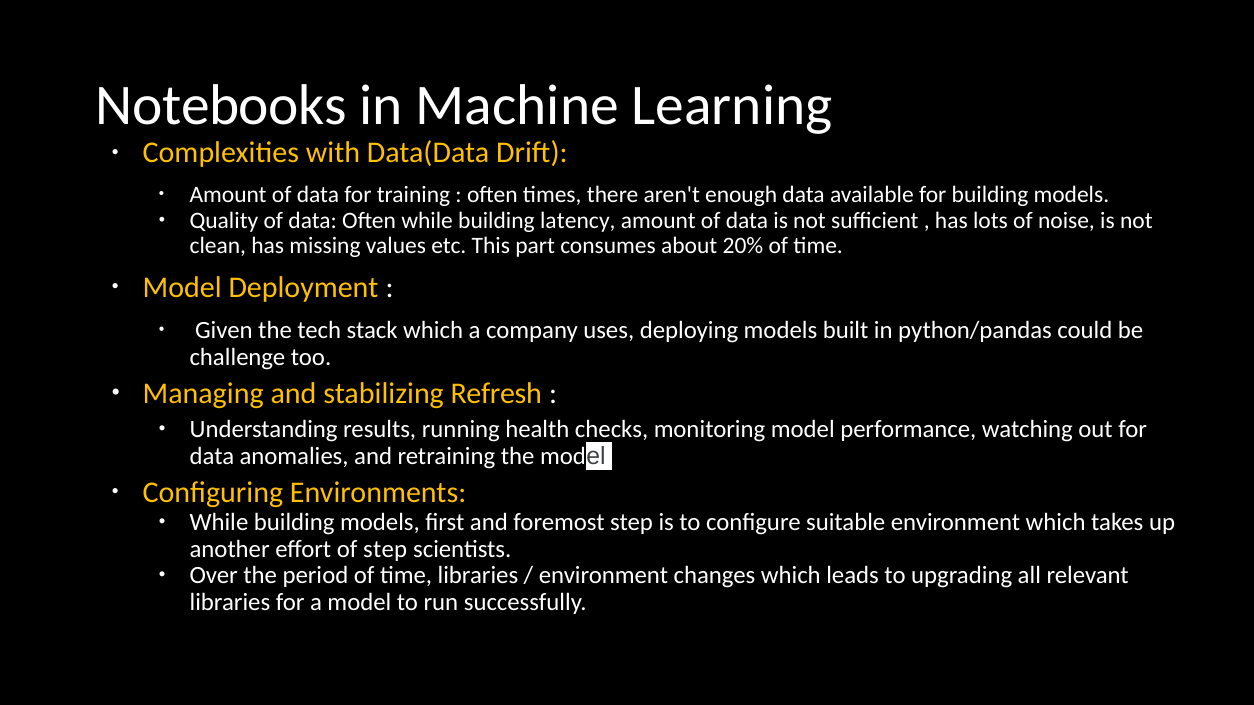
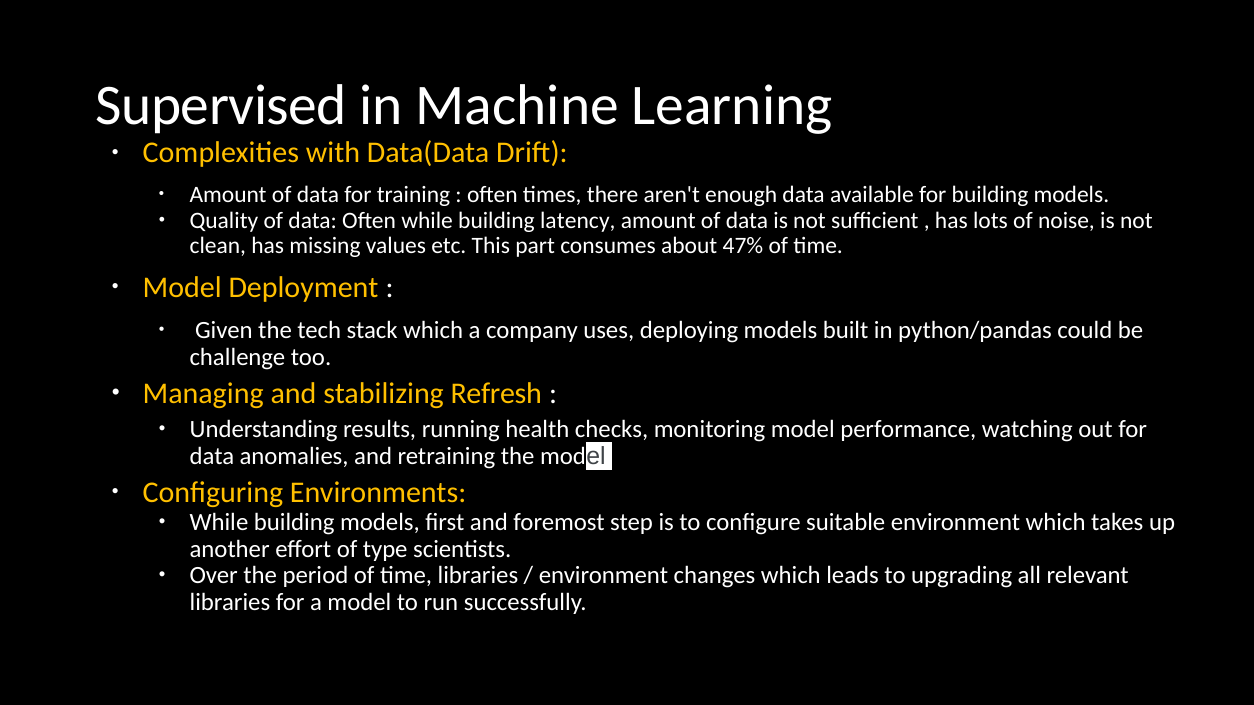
Notebooks: Notebooks -> Supervised
20%: 20% -> 47%
of step: step -> type
